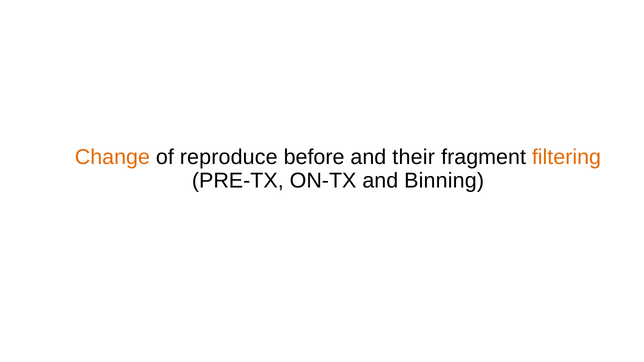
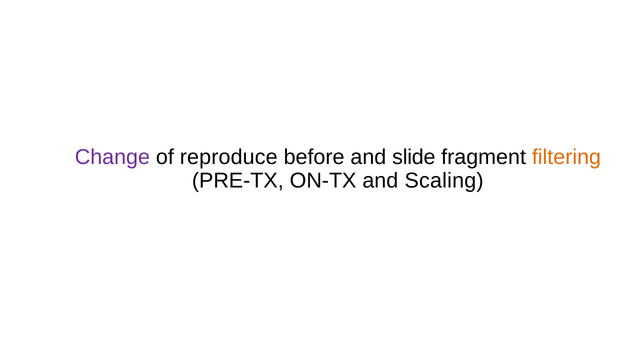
Change colour: orange -> purple
their: their -> slide
Binning: Binning -> Scaling
